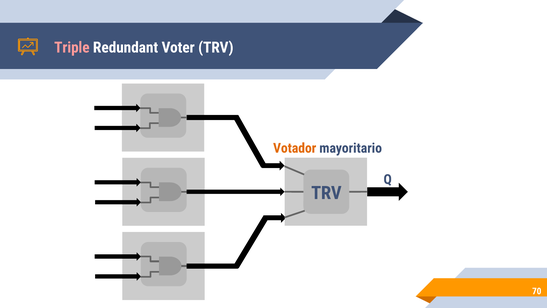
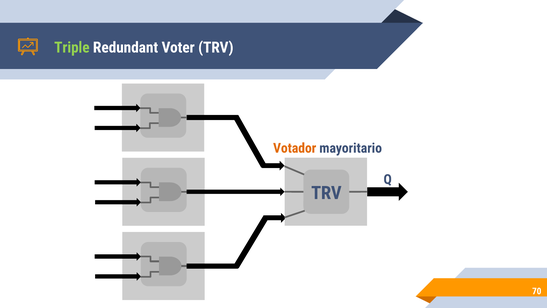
Triple colour: pink -> light green
